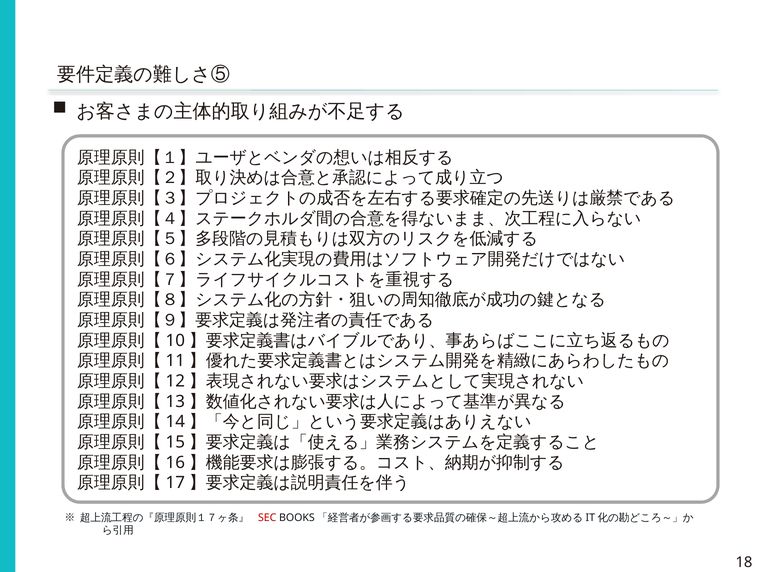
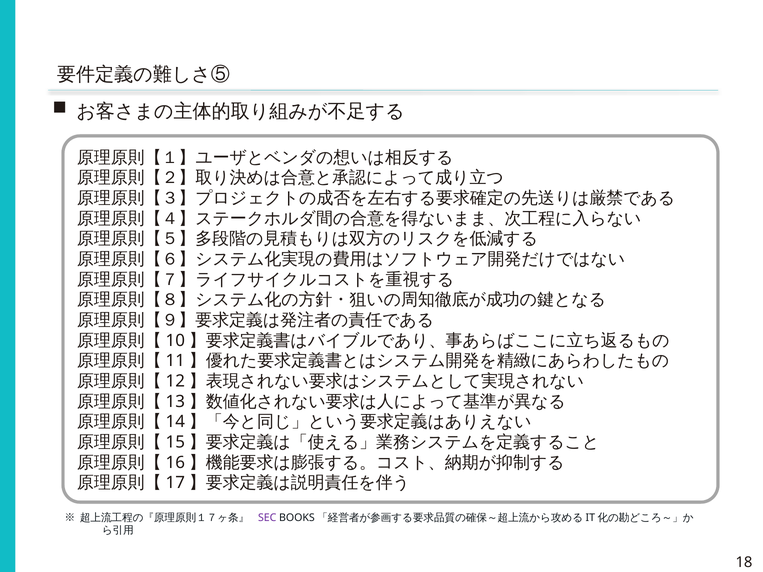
SEC colour: red -> purple
